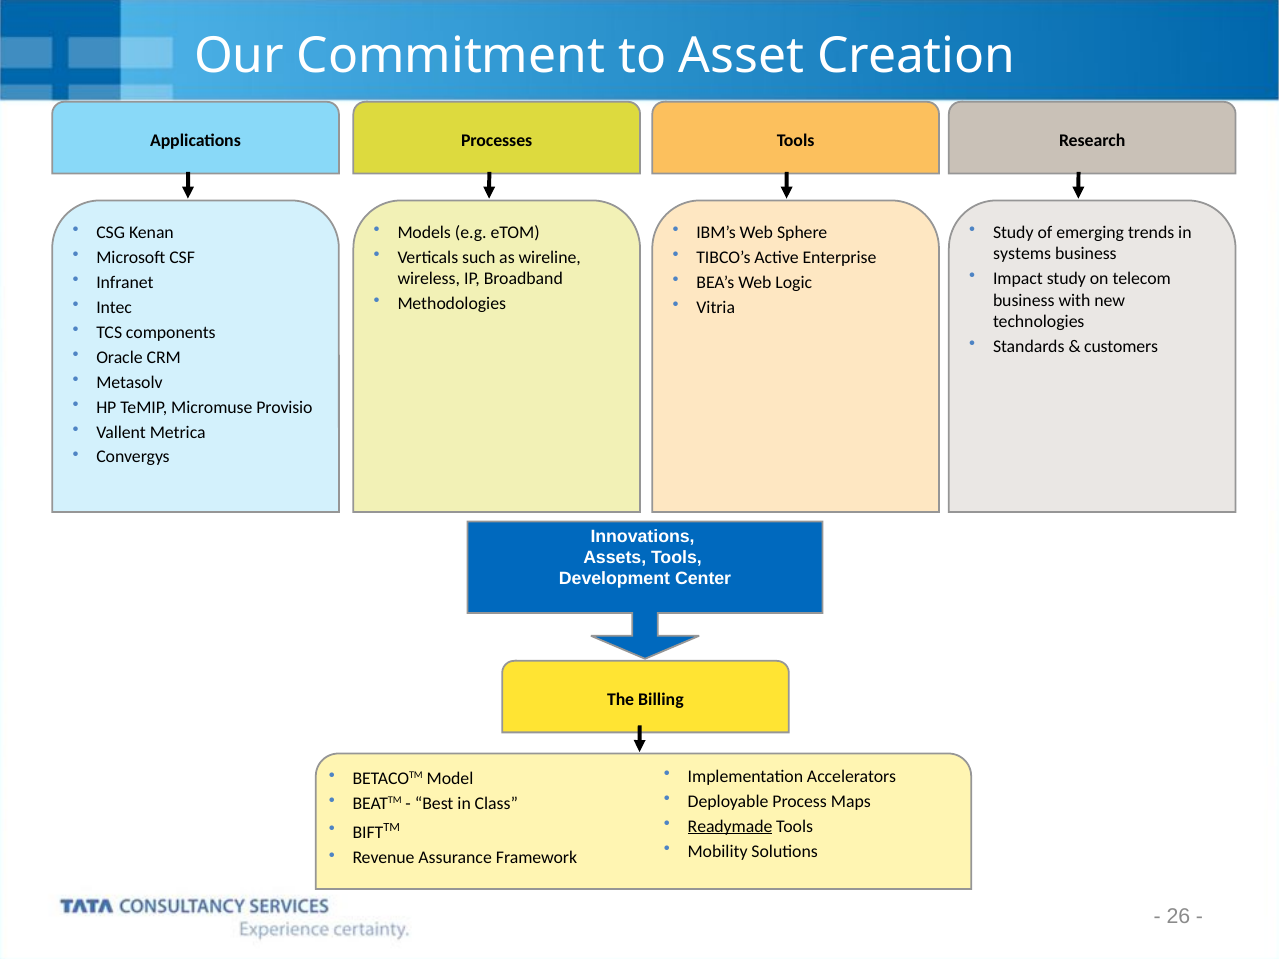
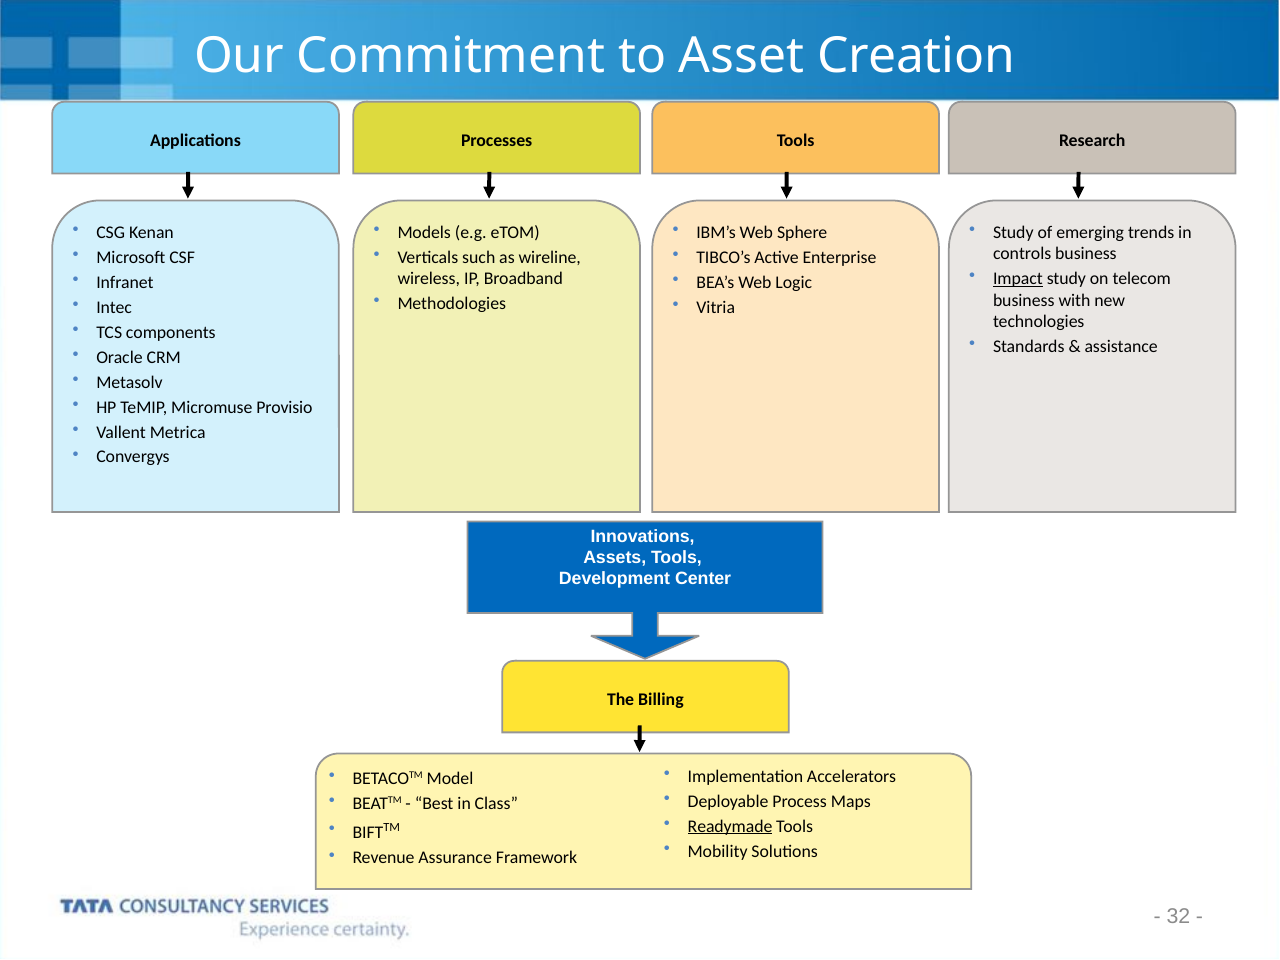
systems: systems -> controls
Impact underline: none -> present
customers: customers -> assistance
26: 26 -> 32
